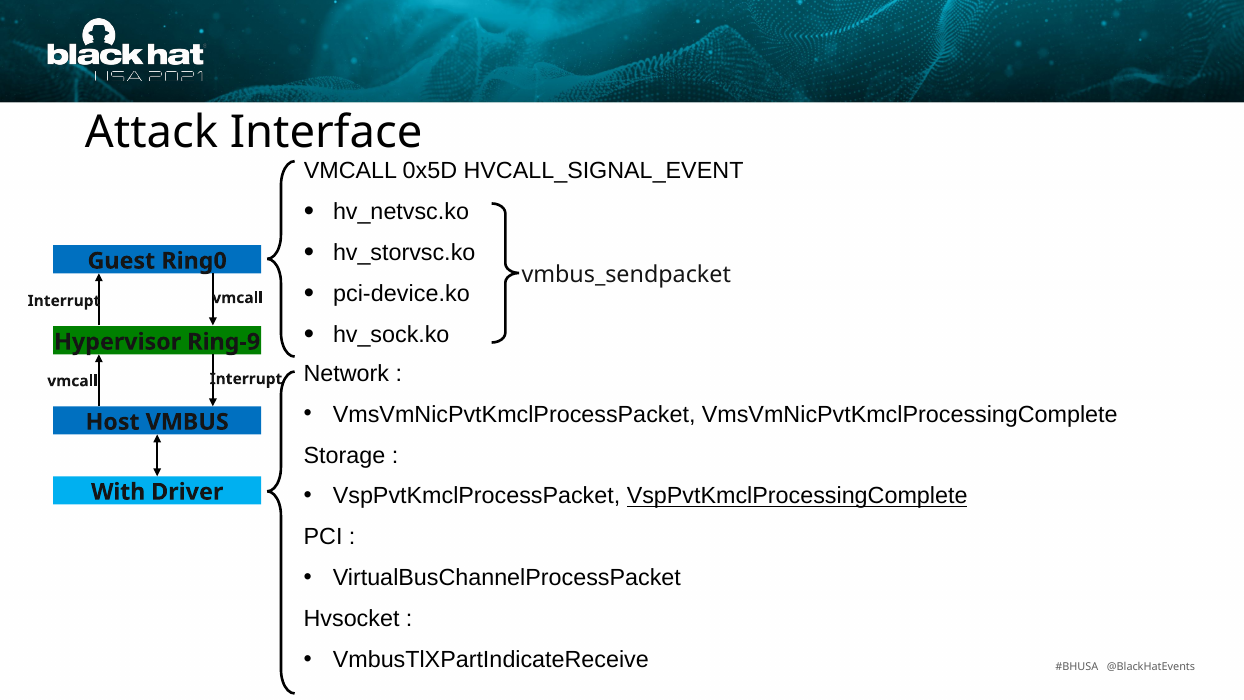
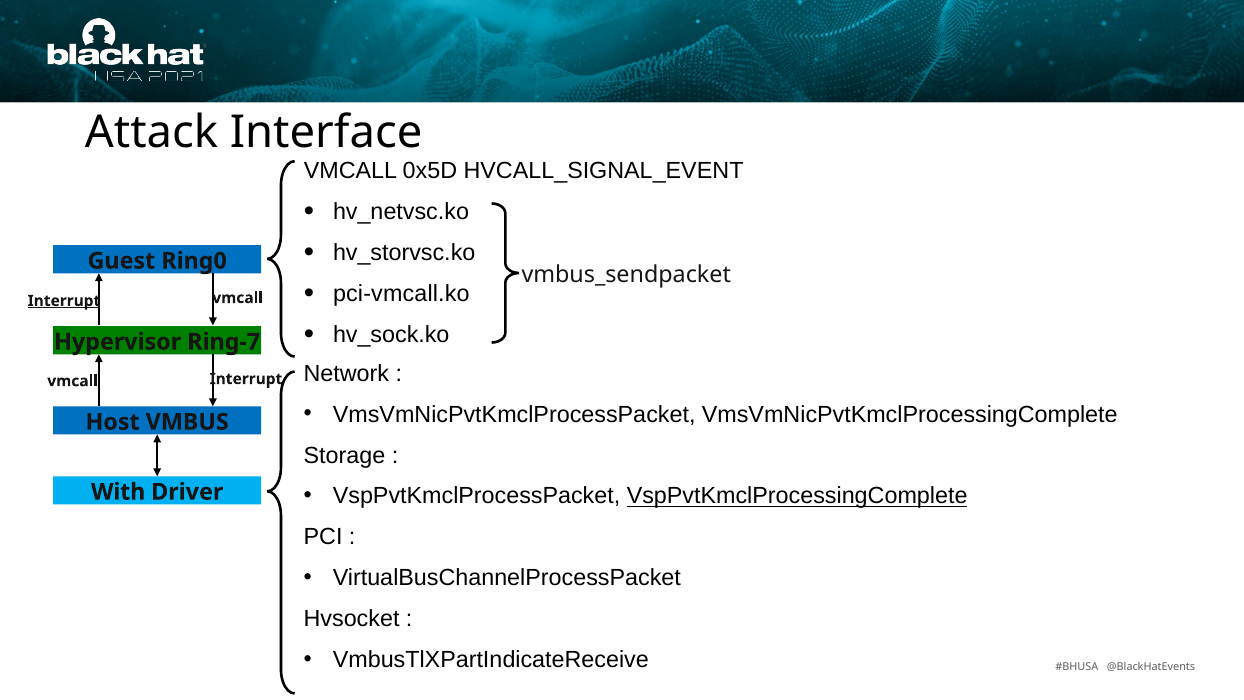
pci-device.ko: pci-device.ko -> pci-vmcall.ko
Interrupt at (64, 301) underline: none -> present
Ring-9: Ring-9 -> Ring-7
